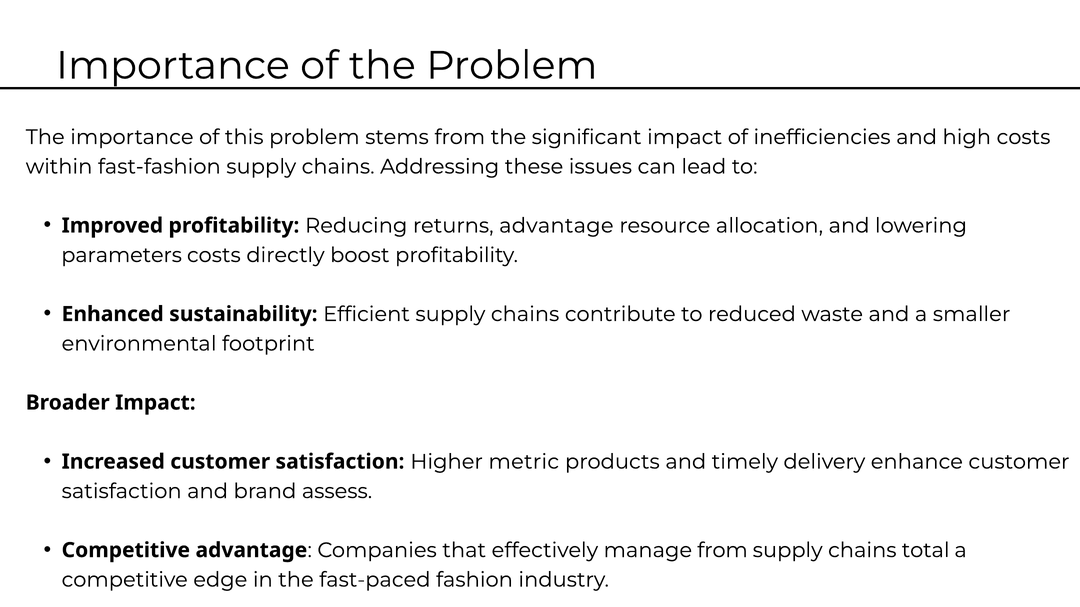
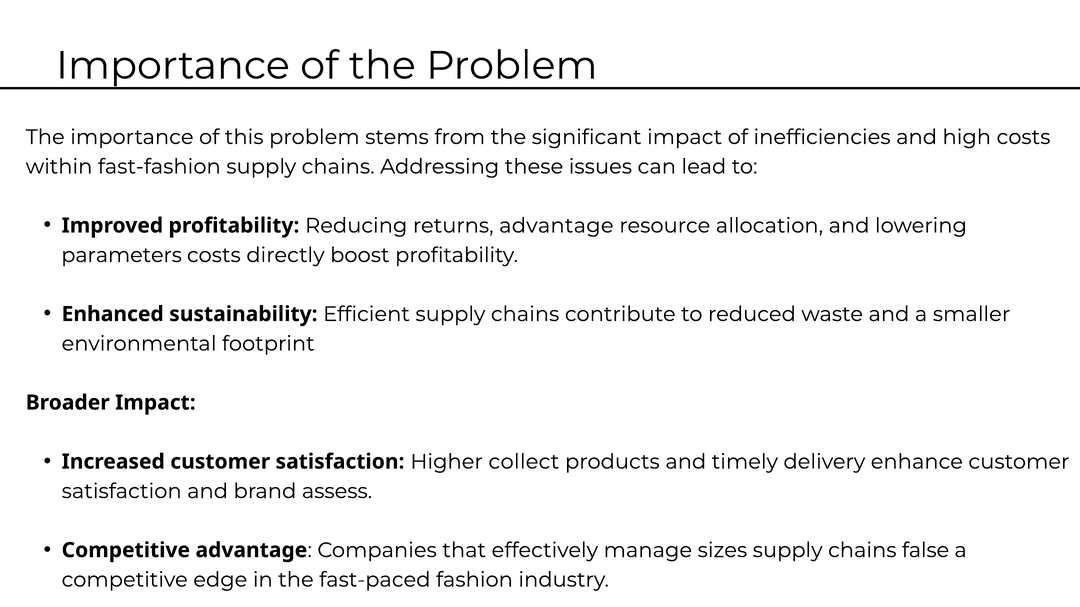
metric: metric -> collect
manage from: from -> sizes
total: total -> false
